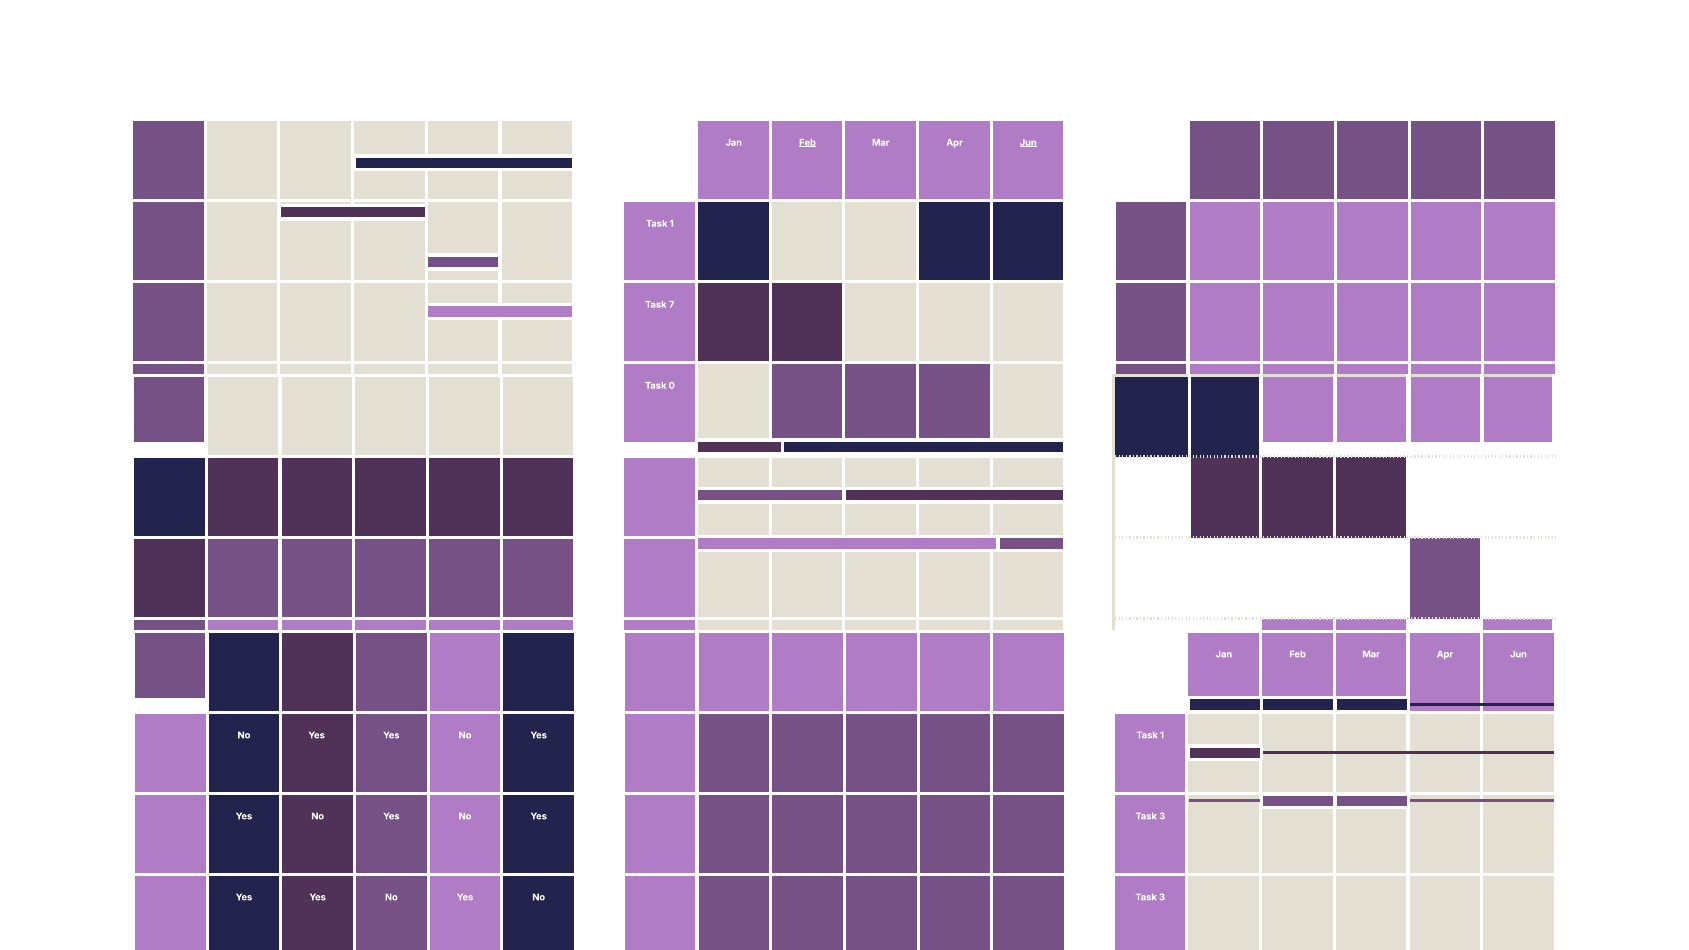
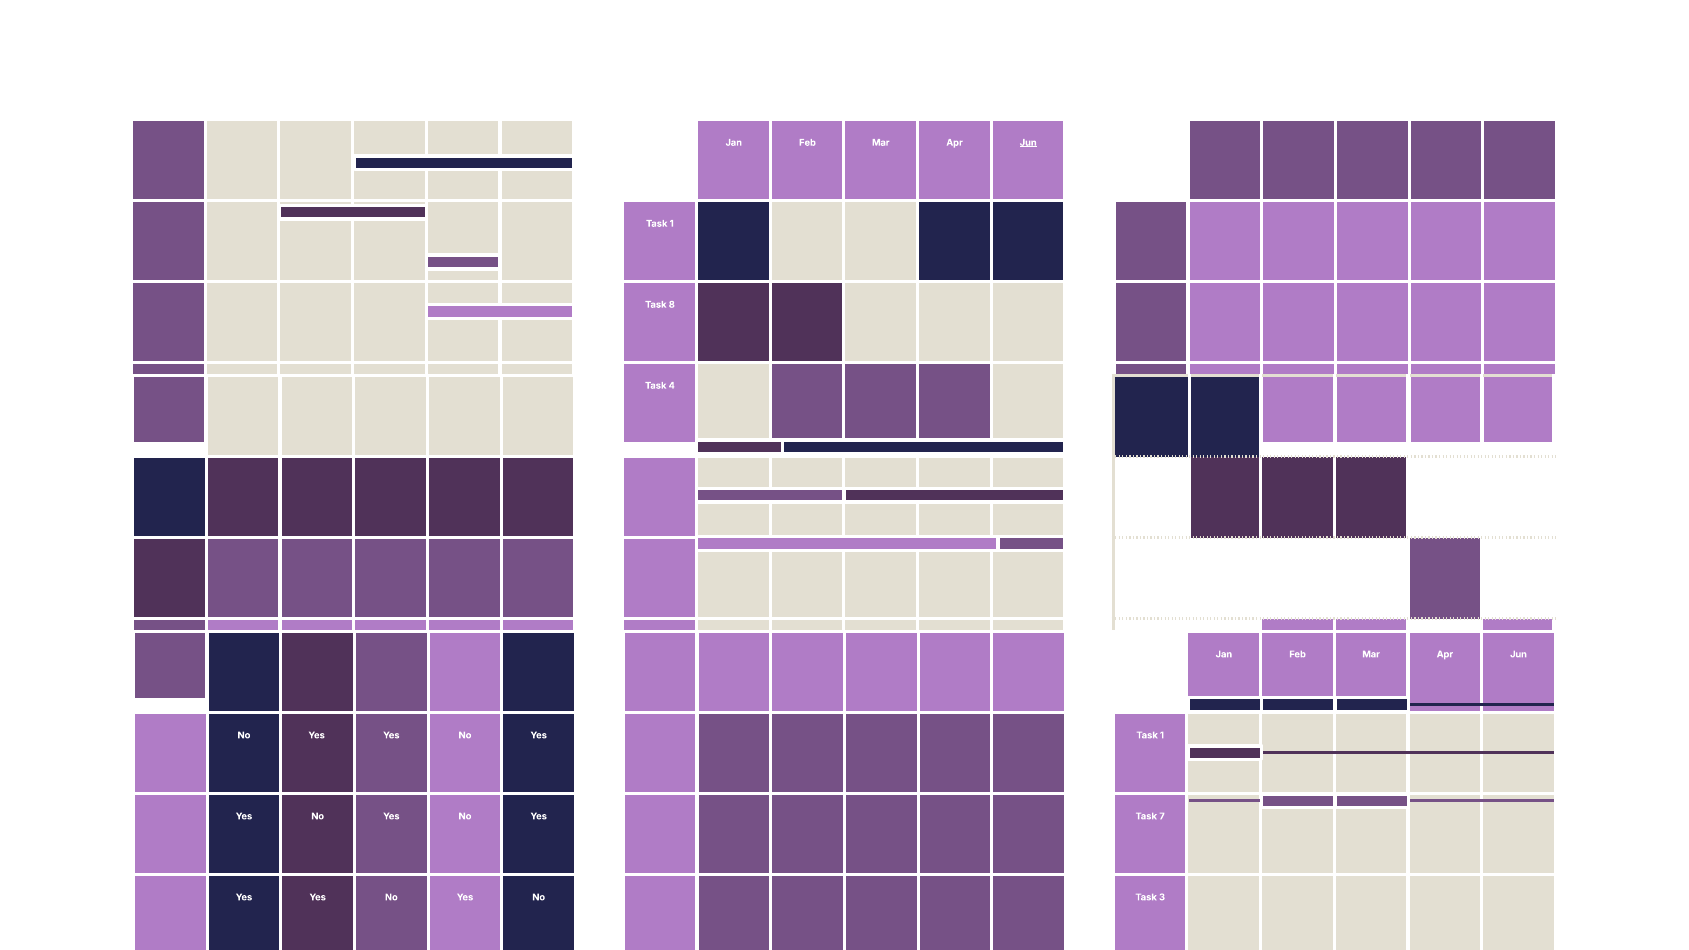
Feb at (808, 143) underline: present -> none
7: 7 -> 8
0: 0 -> 4
3 at (1162, 816): 3 -> 7
